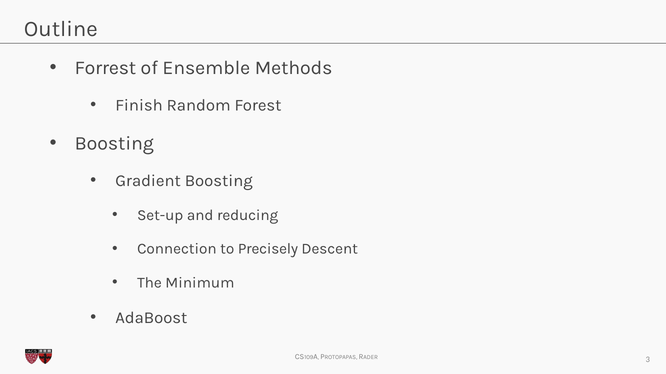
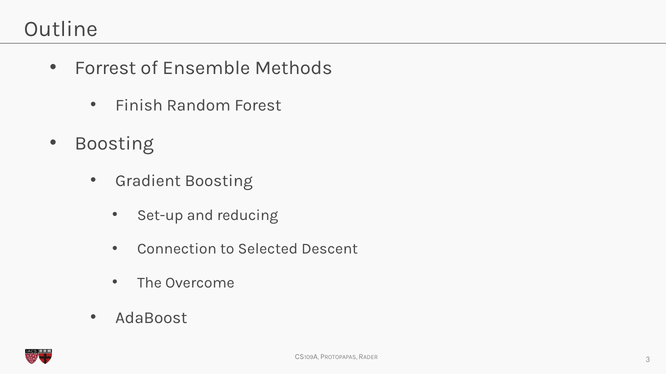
Precisely: Precisely -> Selected
Minimum: Minimum -> Overcome
